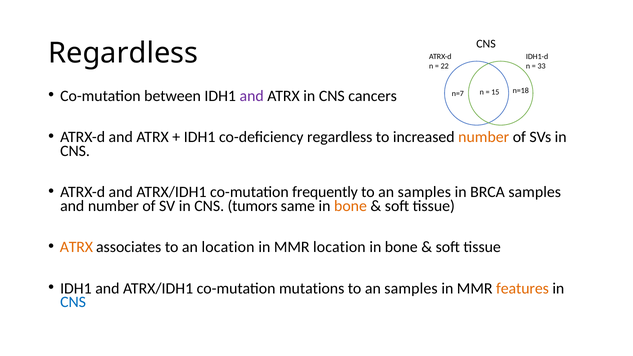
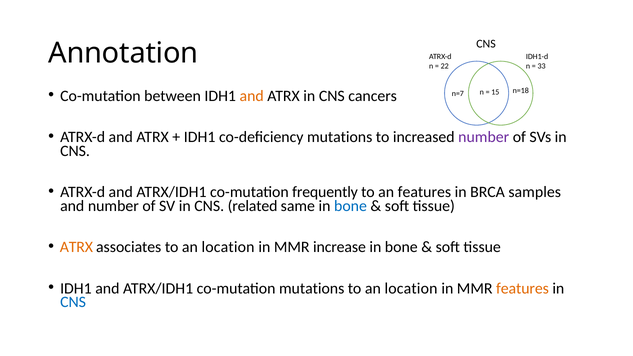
Regardless at (123, 53): Regardless -> Annotation
and at (252, 96) colour: purple -> orange
co-deficiency regardless: regardless -> mutations
number at (484, 137) colour: orange -> purple
samples at (424, 192): samples -> features
tumors: tumors -> related
bone at (350, 206) colour: orange -> blue
MMR location: location -> increase
samples at (411, 288): samples -> location
